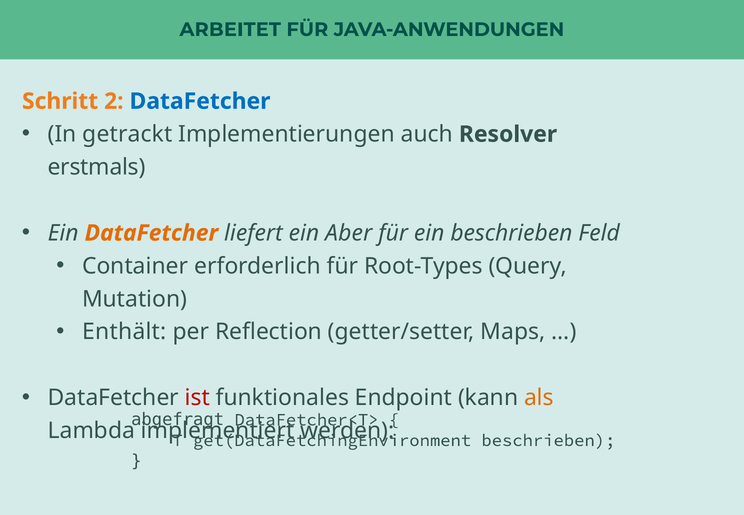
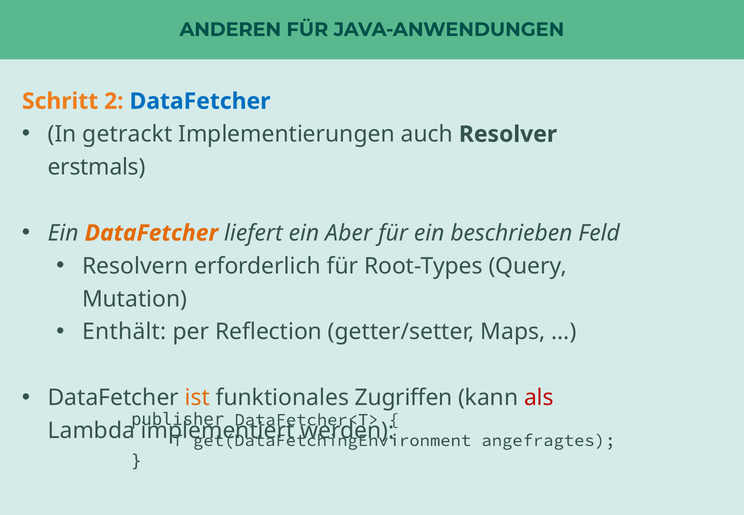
ARBEITET: ARBEITET -> ANDEREN
Container: Container -> Resolvern
ist colour: red -> orange
Endpoint: Endpoint -> Zugriffen
als colour: orange -> red
abgefragt: abgefragt -> publisher
beschrieben at (548, 440): beschrieben -> angefragtes
